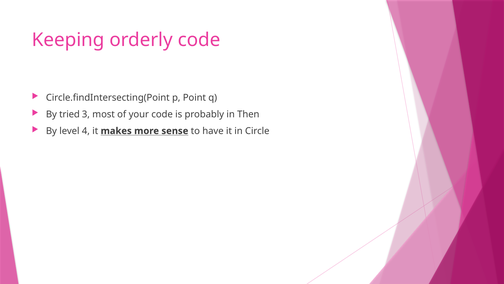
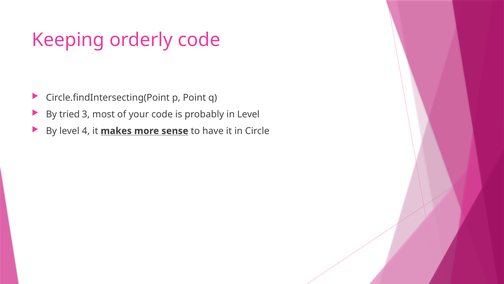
in Then: Then -> Level
